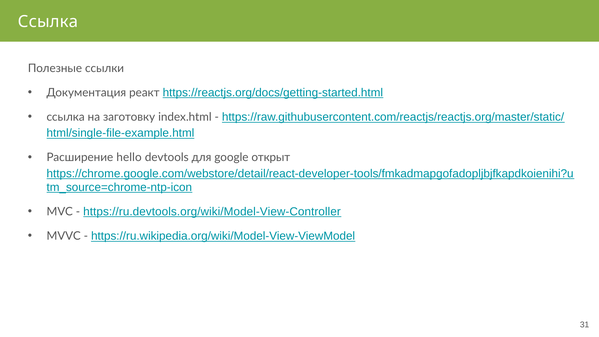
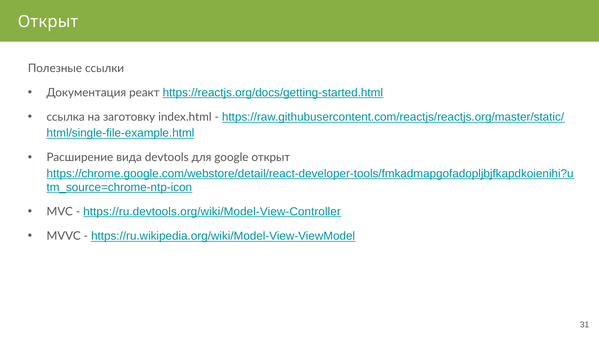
Ссылка at (48, 22): Ссылка -> Открыт
hello: hello -> вида
